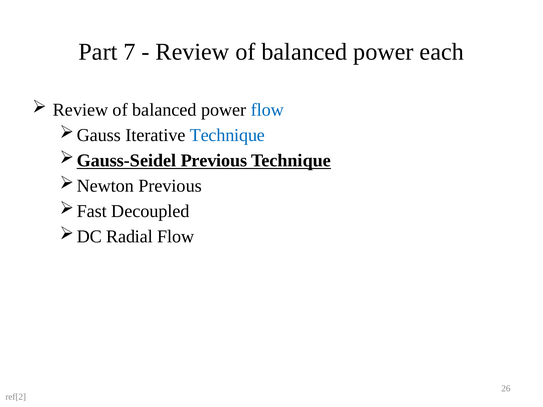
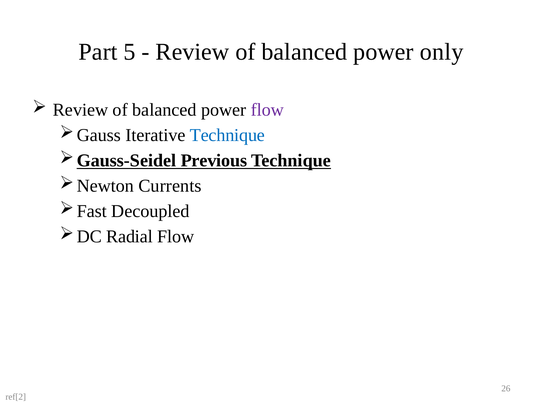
7: 7 -> 5
each: each -> only
flow at (267, 110) colour: blue -> purple
Previous at (170, 186): Previous -> Currents
